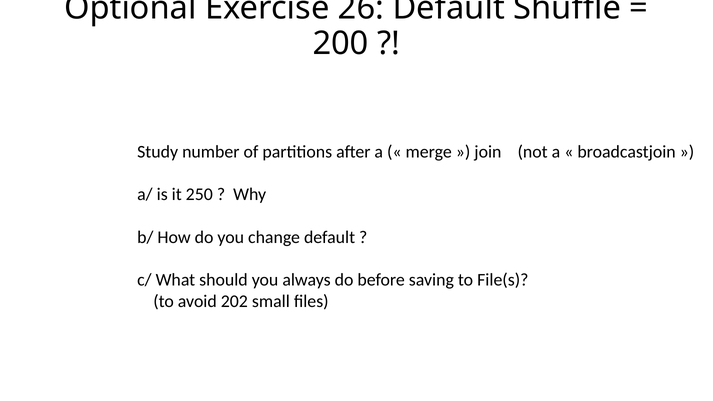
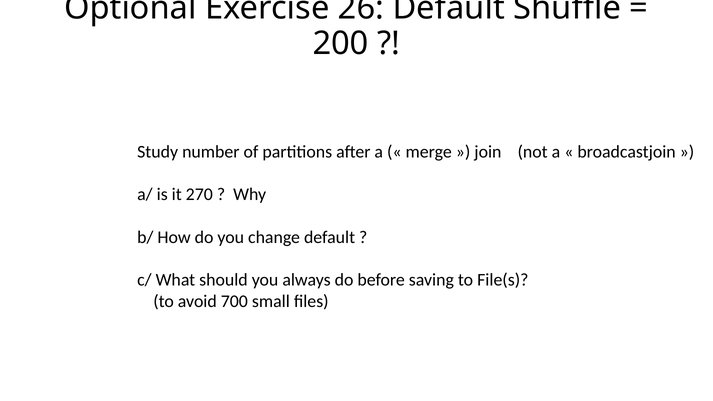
250: 250 -> 270
202: 202 -> 700
